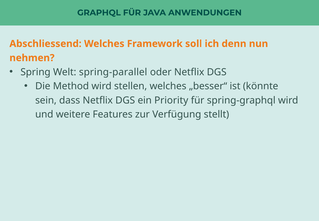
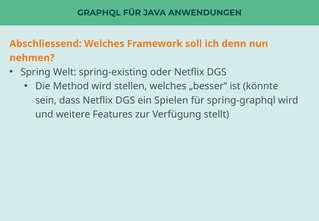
spring-parallel: spring-parallel -> spring-existing
Priority: Priority -> Spielen
